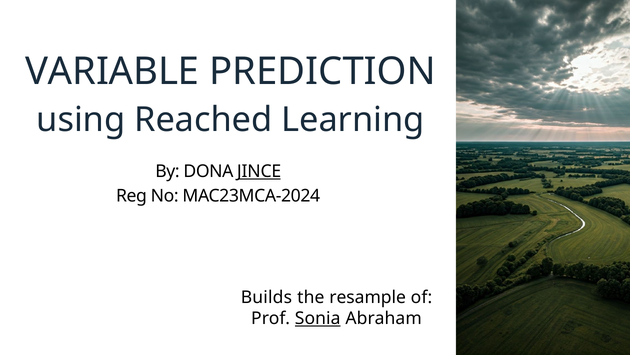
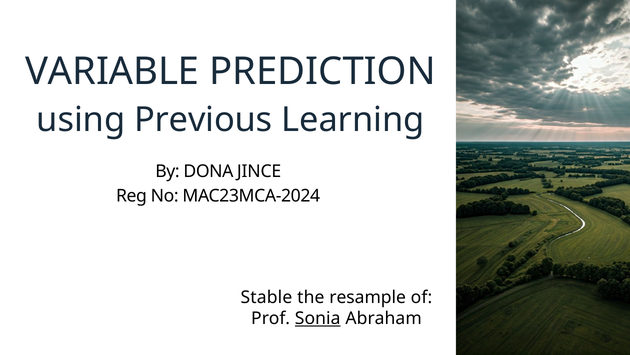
Reached: Reached -> Previous
JINCE underline: present -> none
Builds: Builds -> Stable
